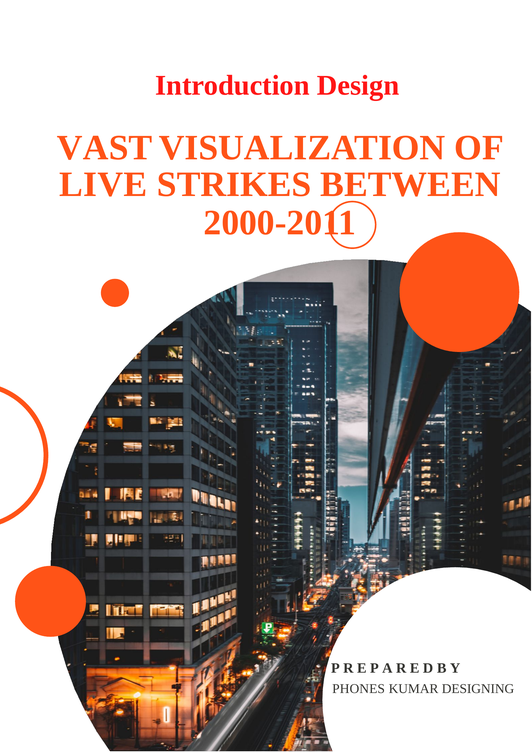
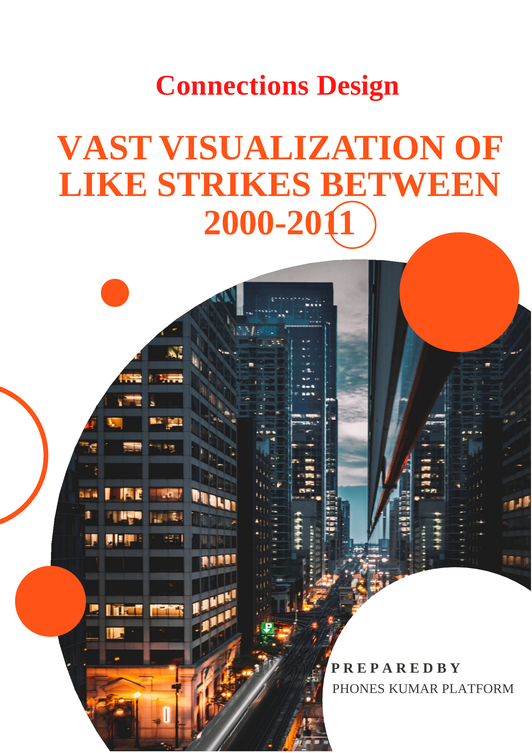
Introduction: Introduction -> Connections
LIVE: LIVE -> LIKE
DESIGNING: DESIGNING -> PLATFORM
